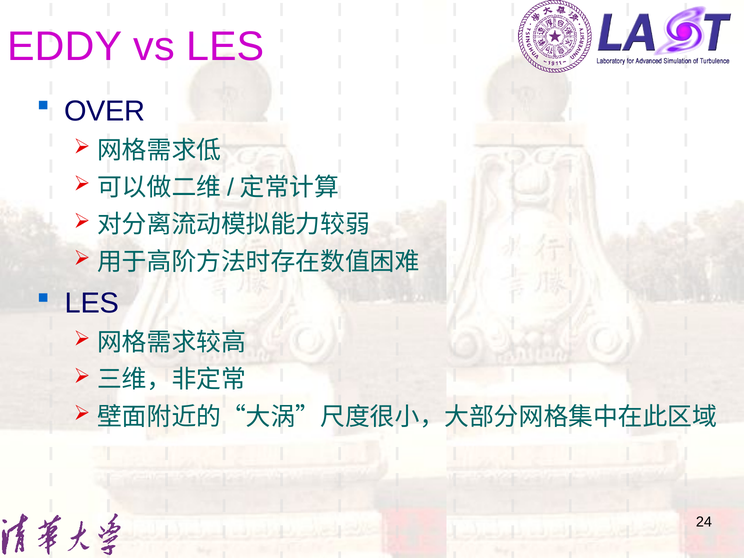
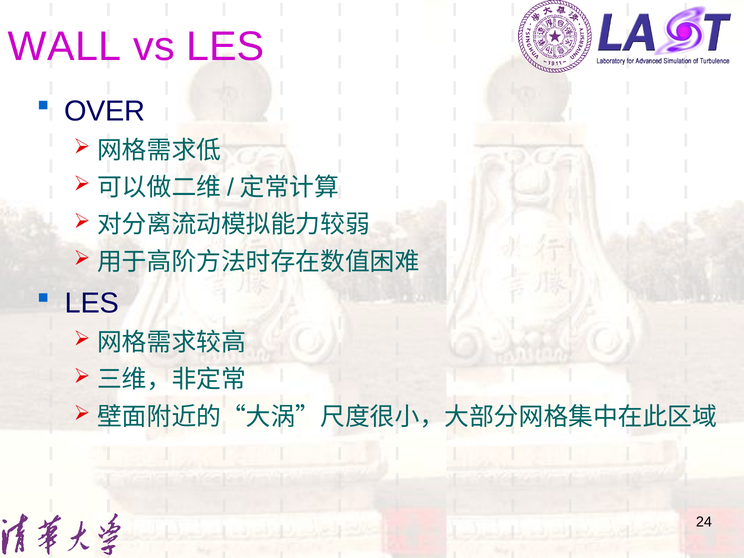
EDDY: EDDY -> WALL
